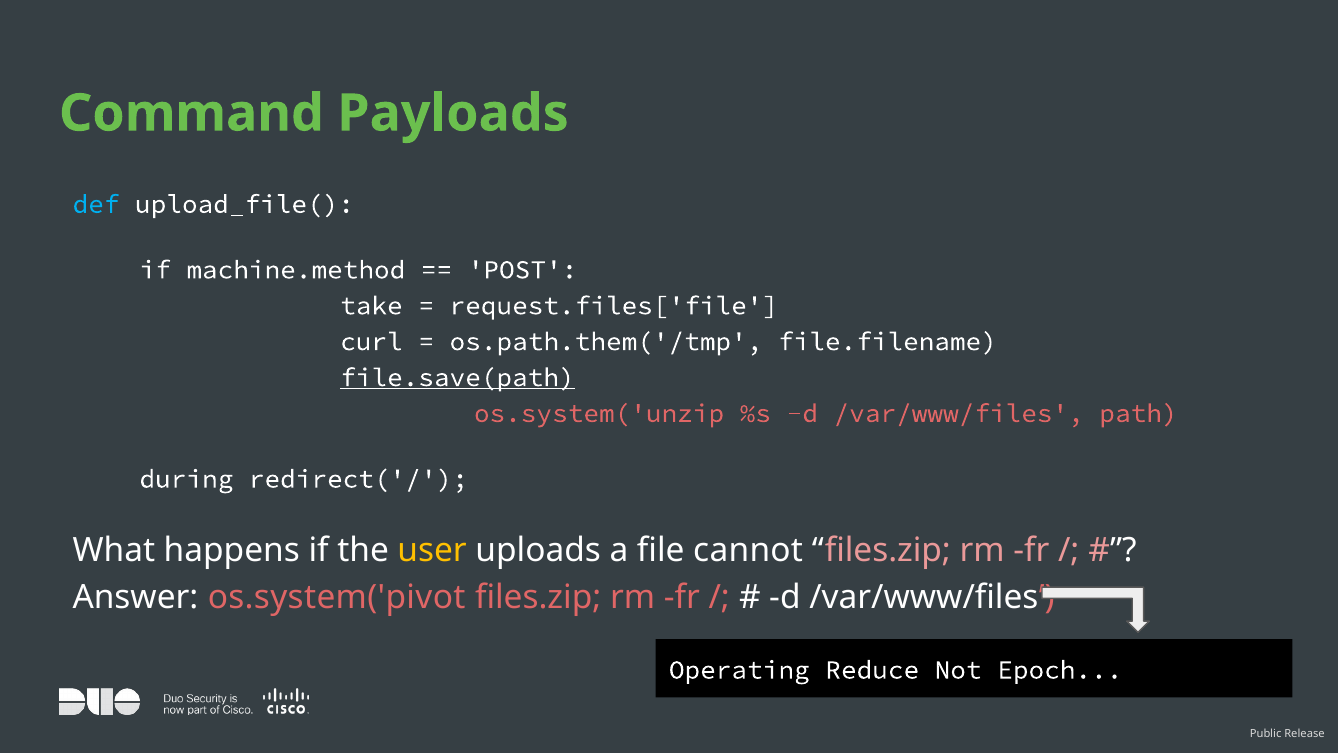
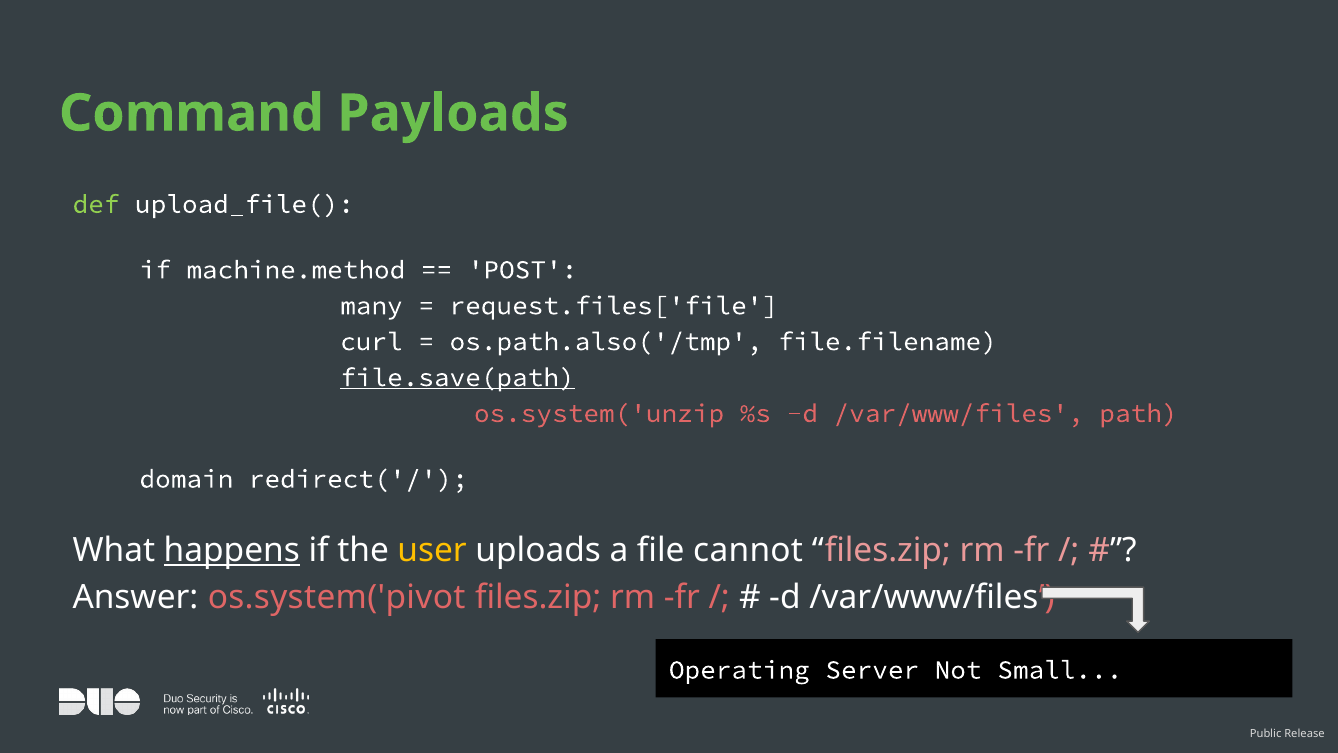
def colour: light blue -> light green
take: take -> many
os.path.them('/tmp: os.path.them('/tmp -> os.path.also('/tmp
during: during -> domain
happens underline: none -> present
Reduce: Reduce -> Server
Epoch: Epoch -> Small
